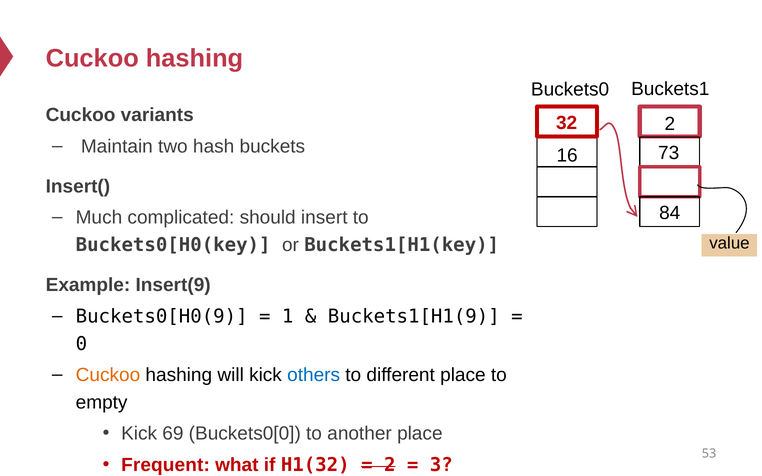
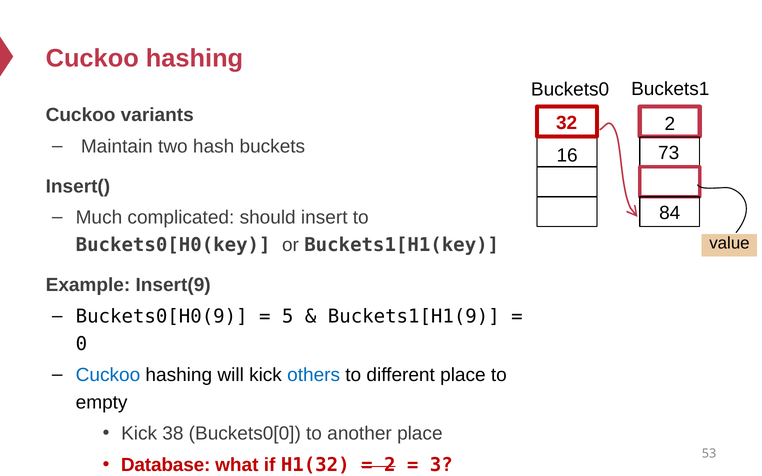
1: 1 -> 5
Cuckoo at (108, 375) colour: orange -> blue
69: 69 -> 38
Frequent: Frequent -> Database
